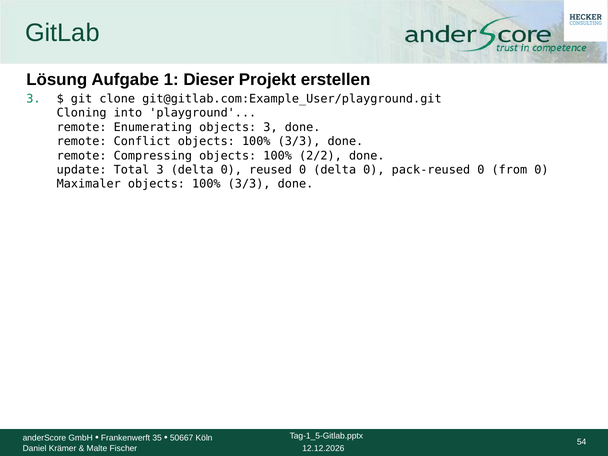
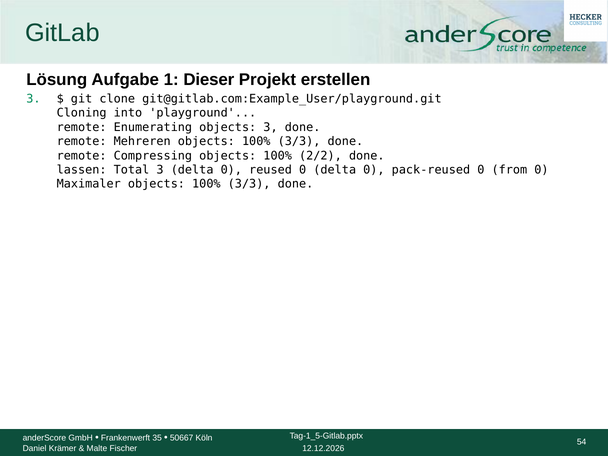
Conflict: Conflict -> Mehreren
update: update -> lassen
